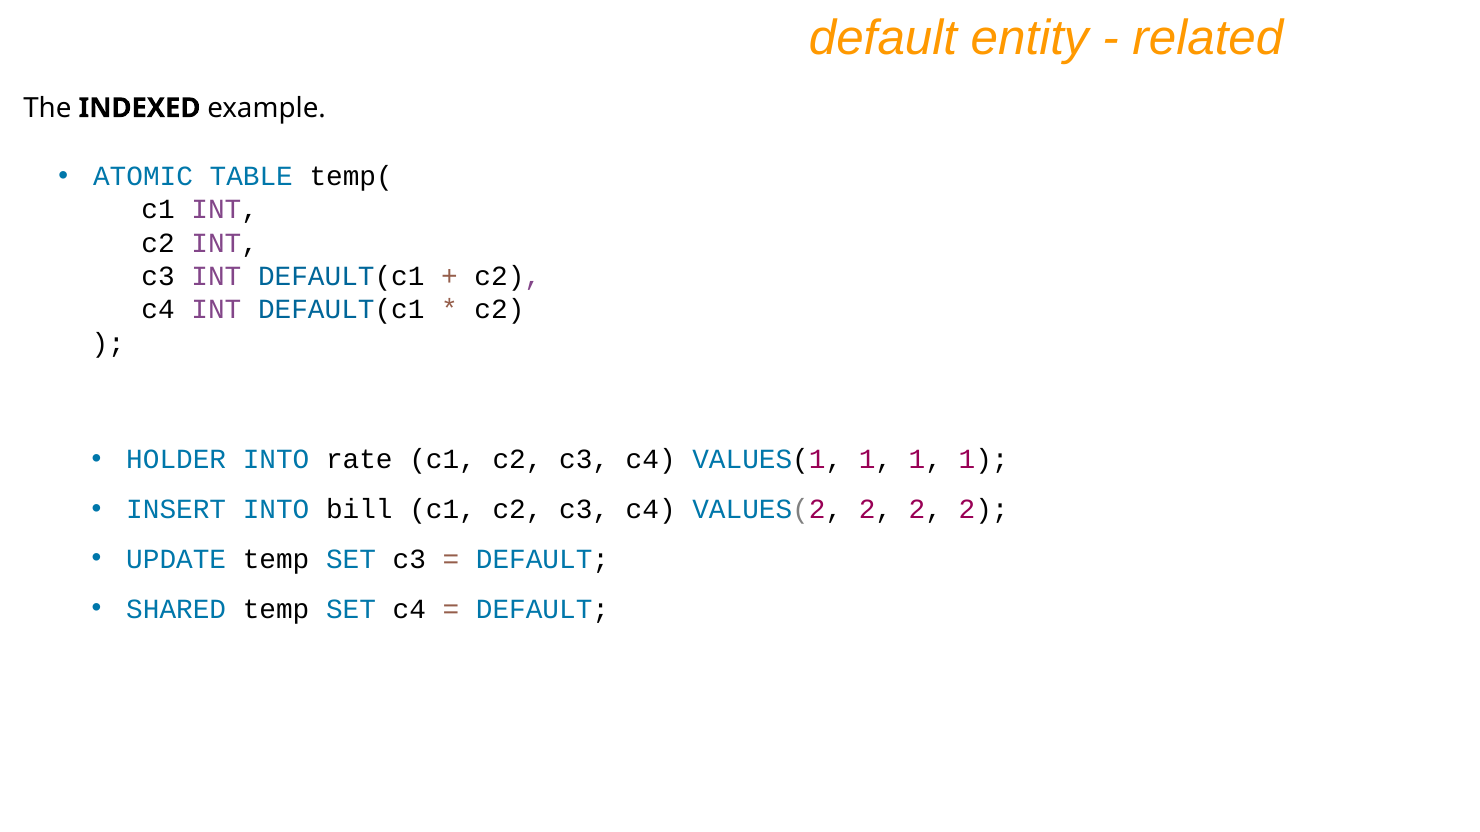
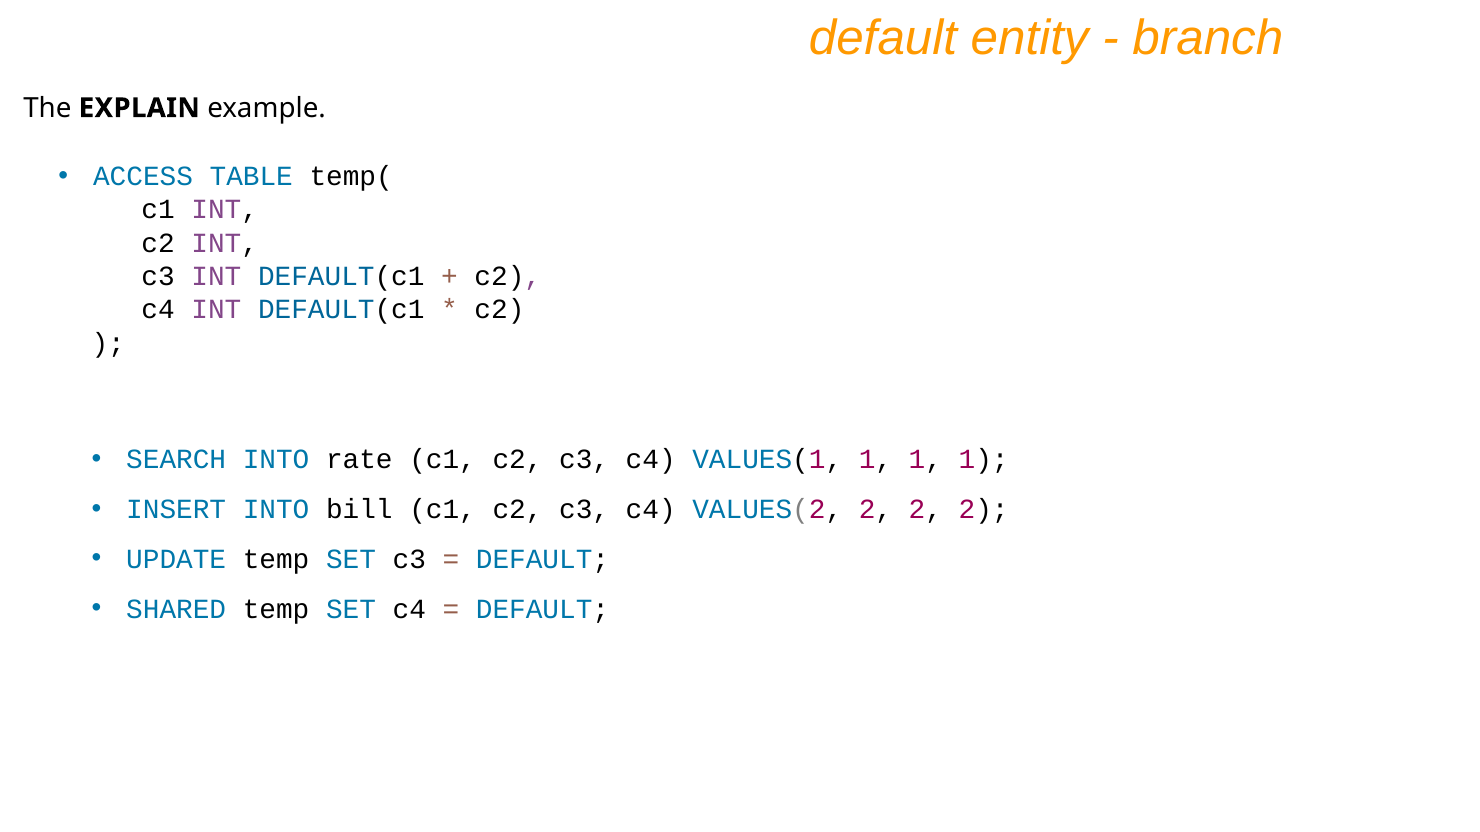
related: related -> branch
INDEXED: INDEXED -> EXPLAIN
ATOMIC: ATOMIC -> ACCESS
HOLDER: HOLDER -> SEARCH
